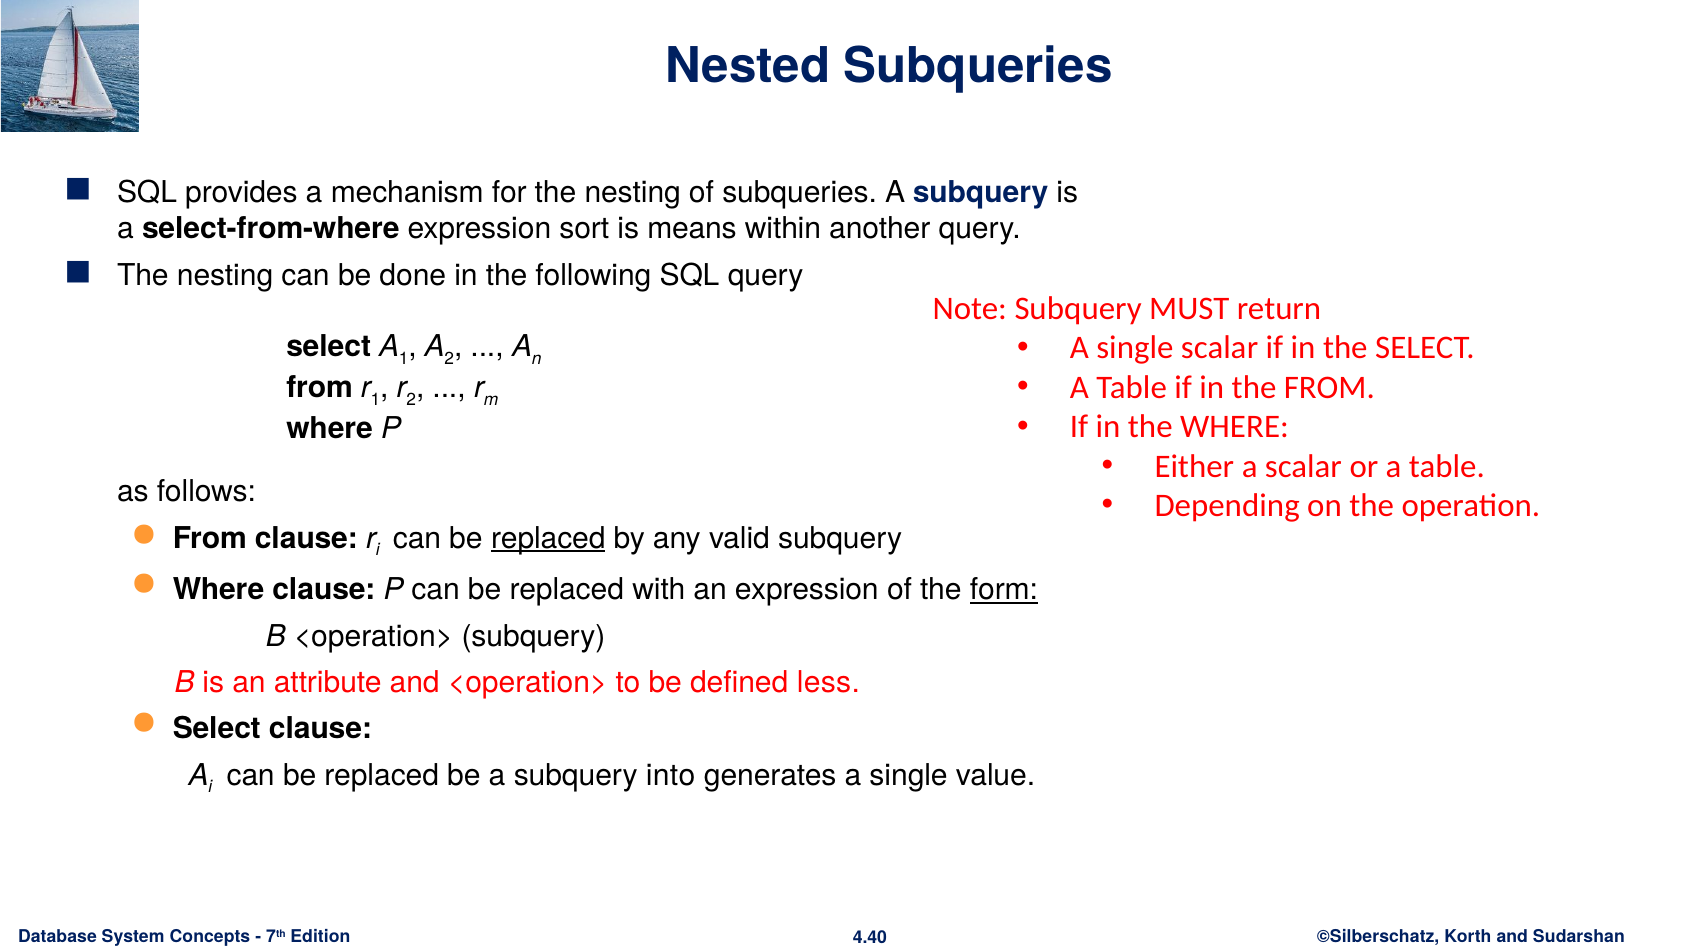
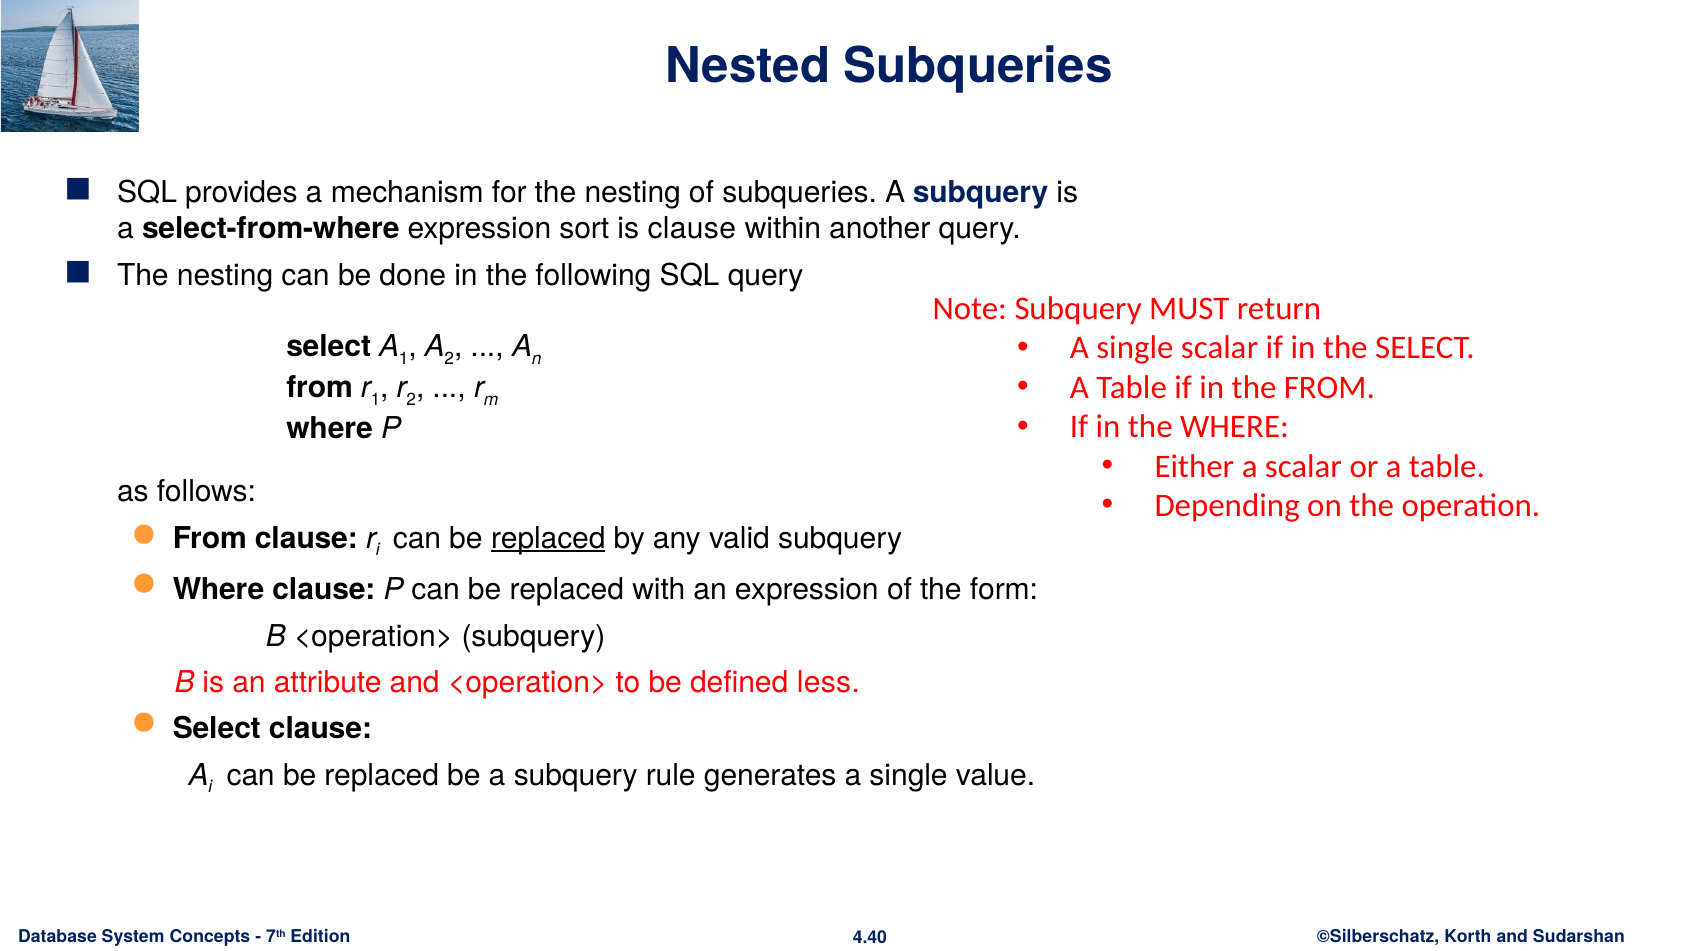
is means: means -> clause
form underline: present -> none
into: into -> rule
